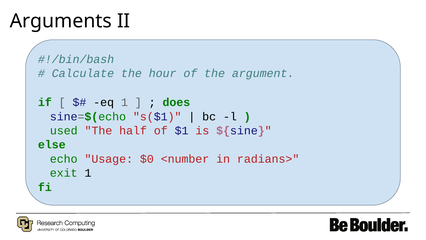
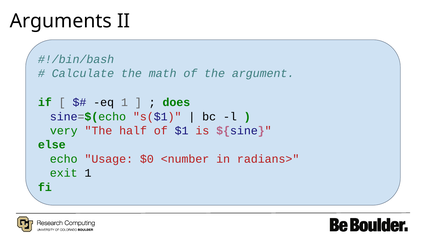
hour: hour -> math
used: used -> very
